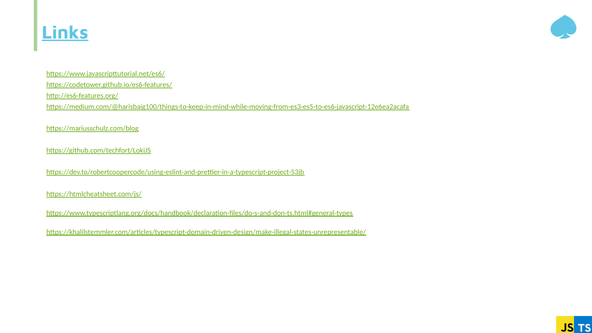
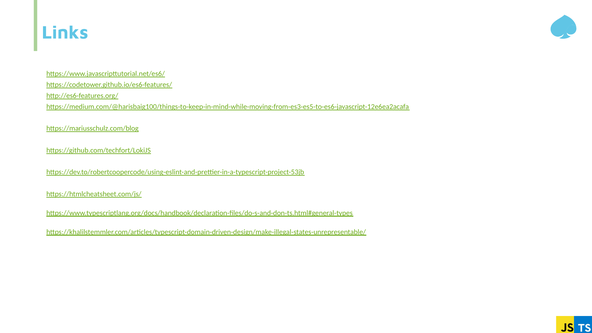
Links underline: present -> none
